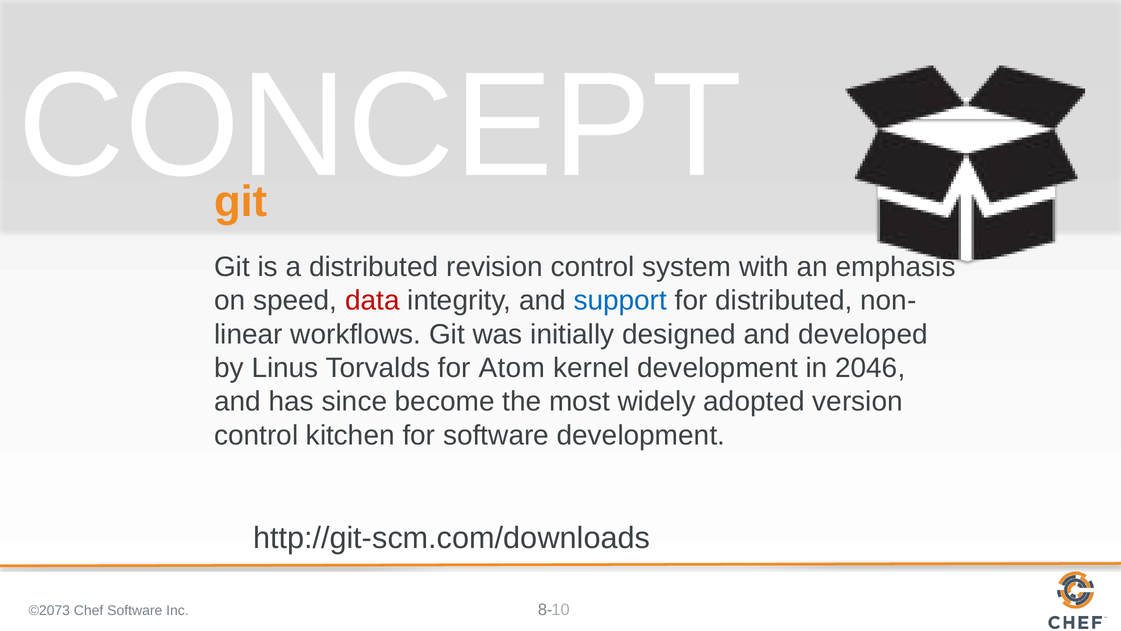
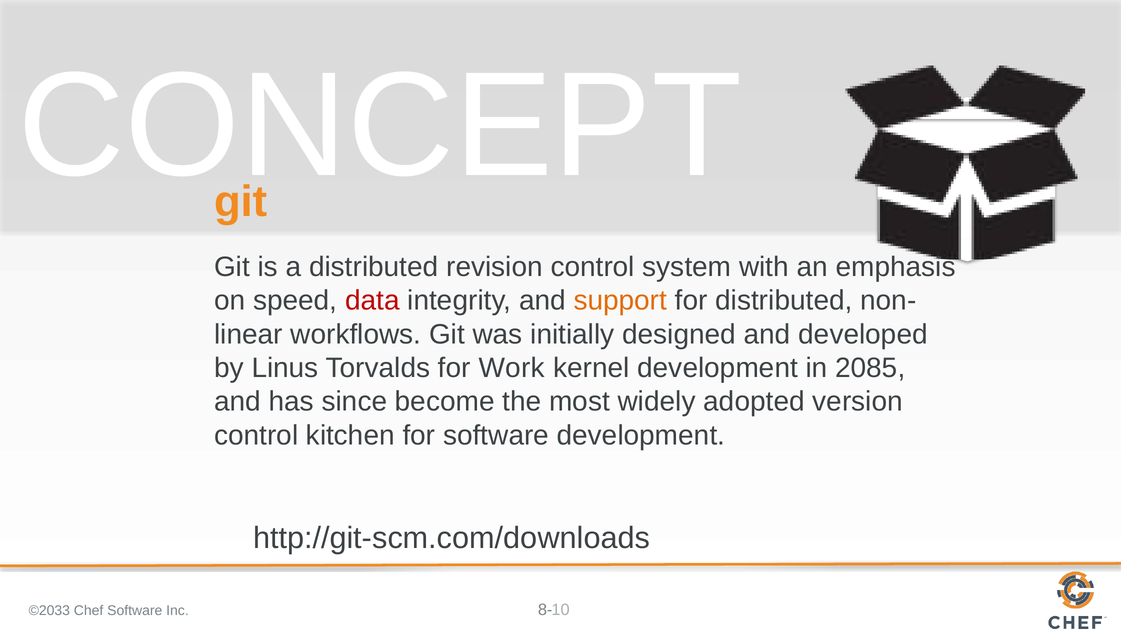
support colour: blue -> orange
Atom: Atom -> Work
2046: 2046 -> 2085
©2073: ©2073 -> ©2033
